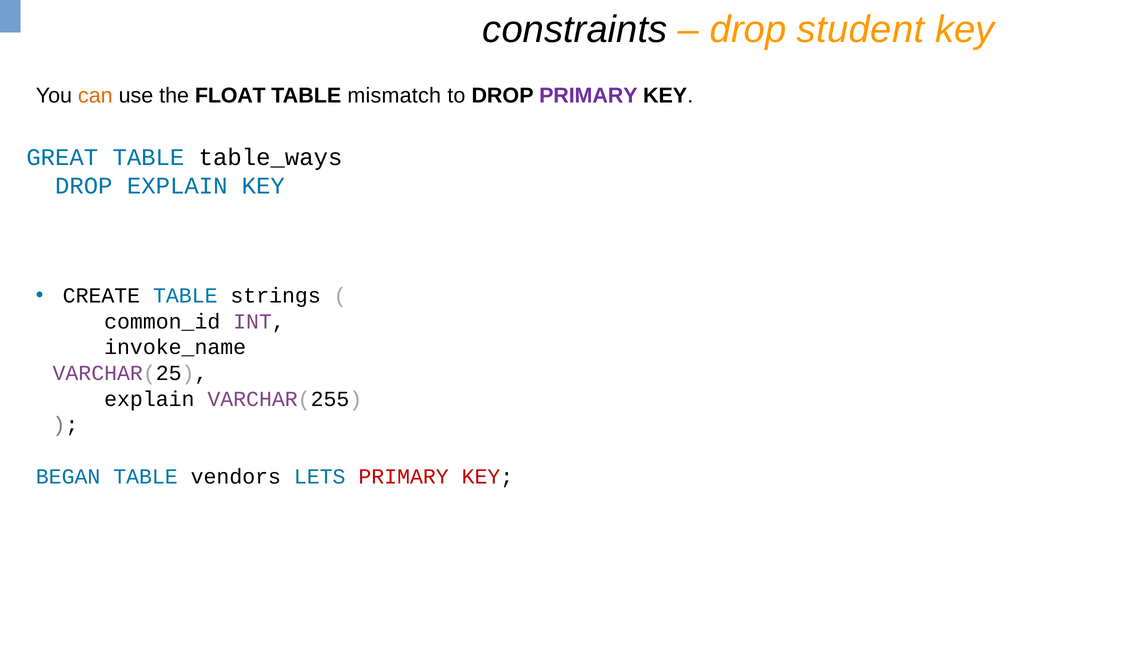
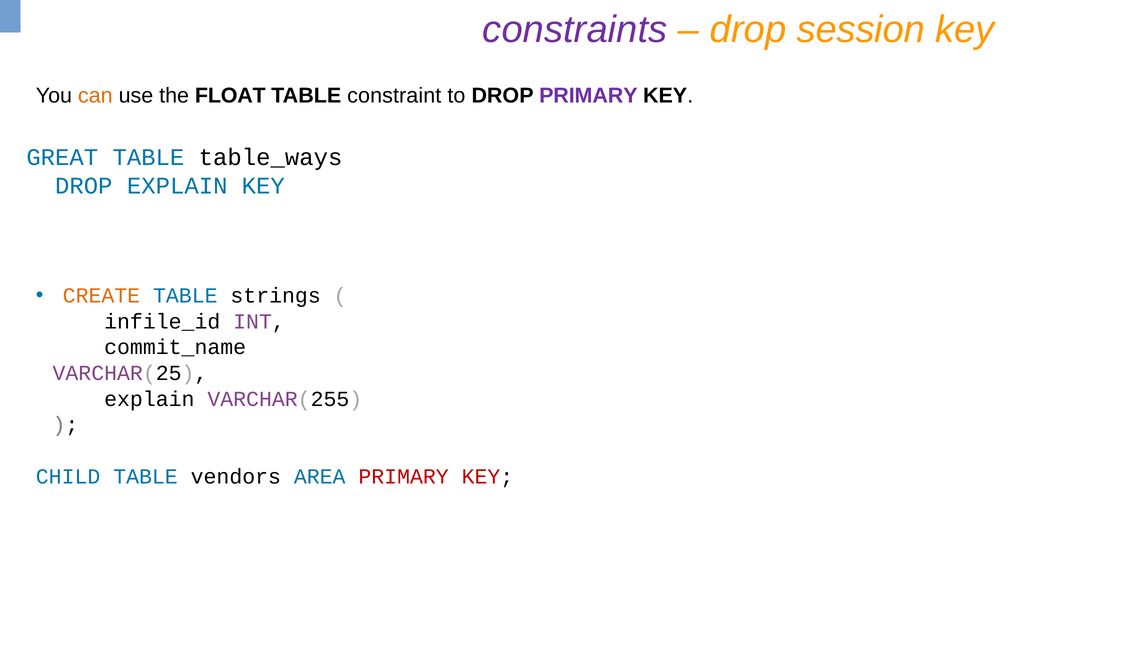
constraints colour: black -> purple
student: student -> session
mismatch: mismatch -> constraint
CREATE colour: black -> orange
common_id: common_id -> infile_id
invoke_name: invoke_name -> commit_name
BEGAN: BEGAN -> CHILD
LETS: LETS -> AREA
